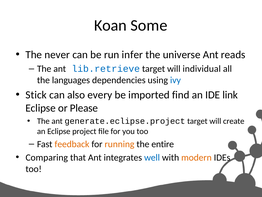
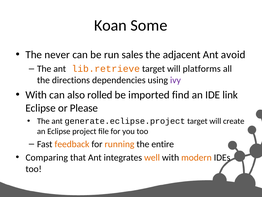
infer: infer -> sales
universe: universe -> adjacent
reads: reads -> avoid
lib.retrieve colour: blue -> orange
individual: individual -> platforms
languages: languages -> directions
ivy colour: blue -> purple
Stick at (36, 95): Stick -> With
every: every -> rolled
well colour: blue -> orange
